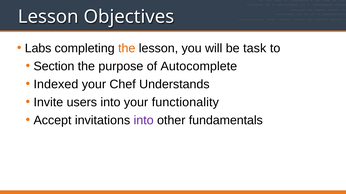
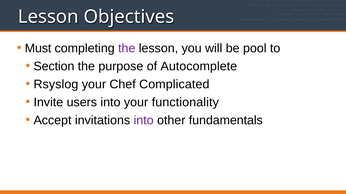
Labs: Labs -> Must
the at (127, 48) colour: orange -> purple
task: task -> pool
Indexed: Indexed -> Rsyslog
Understands: Understands -> Complicated
